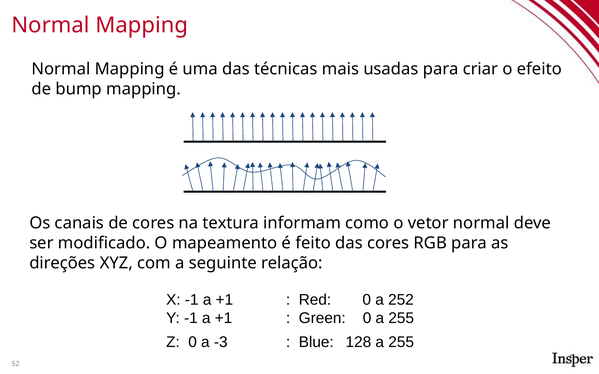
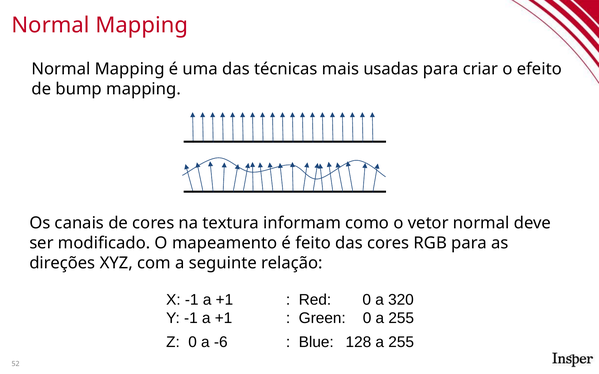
252: 252 -> 320
-3: -3 -> -6
